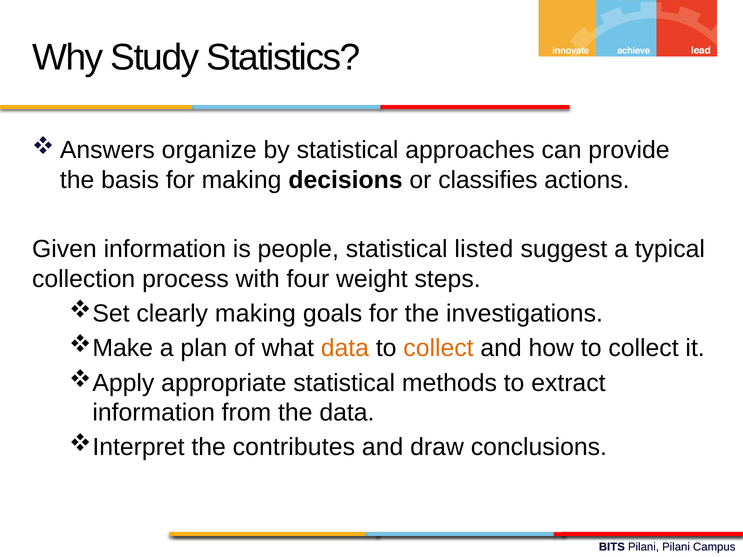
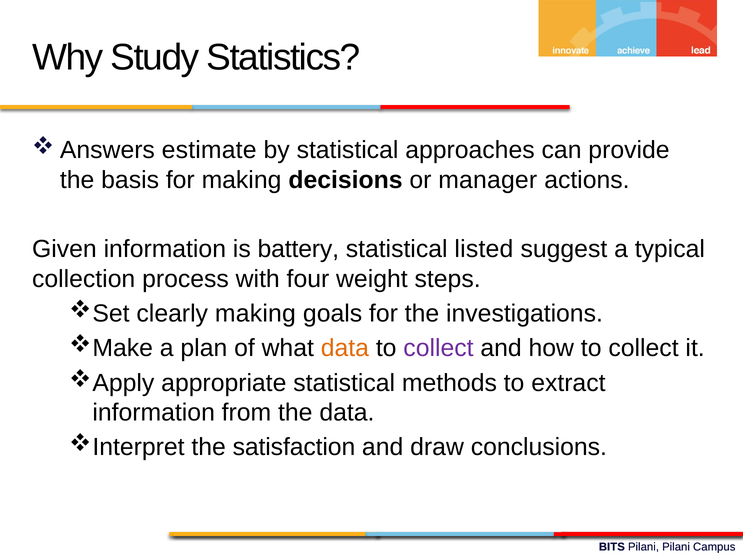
organize: organize -> estimate
classifies: classifies -> manager
people: people -> battery
collect at (438, 348) colour: orange -> purple
contributes: contributes -> satisfaction
